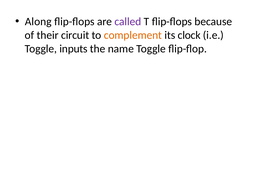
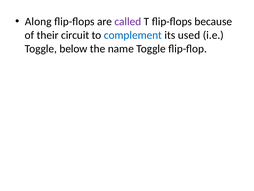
complement colour: orange -> blue
clock: clock -> used
inputs: inputs -> below
